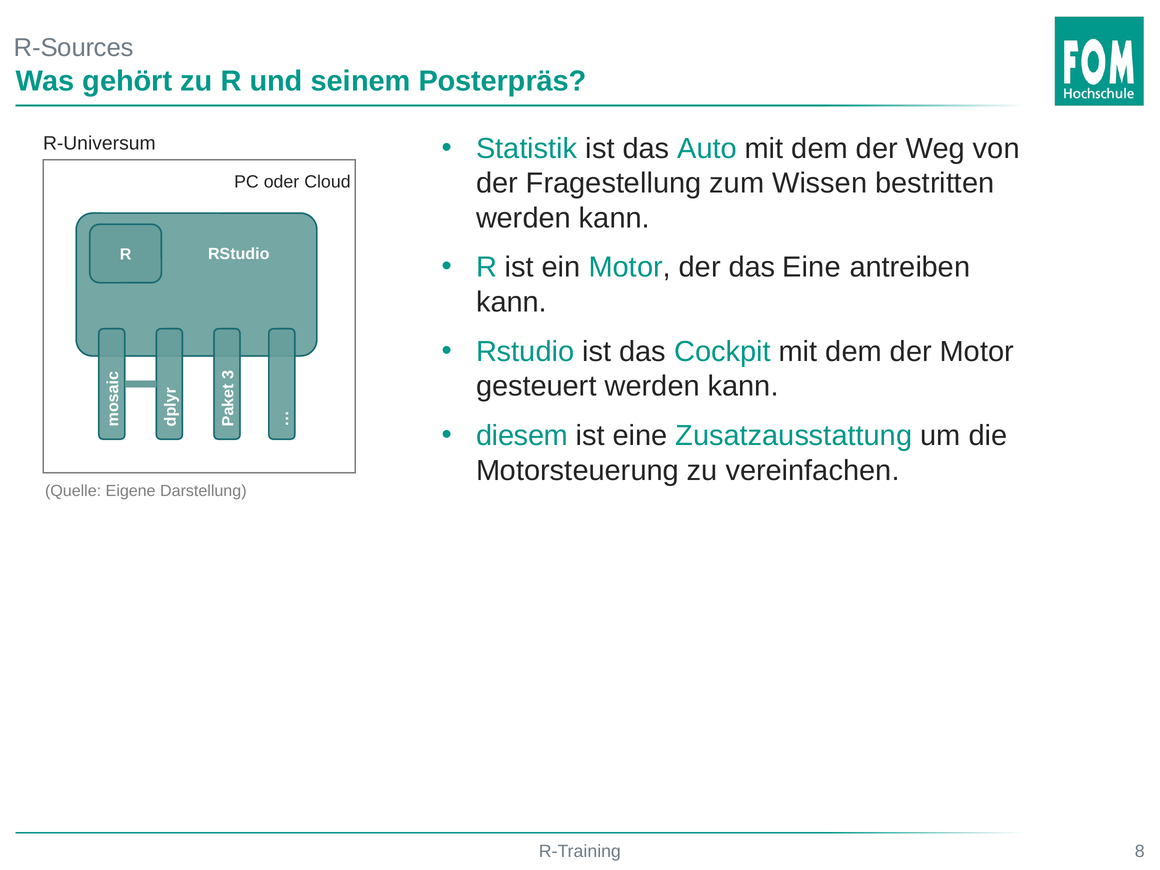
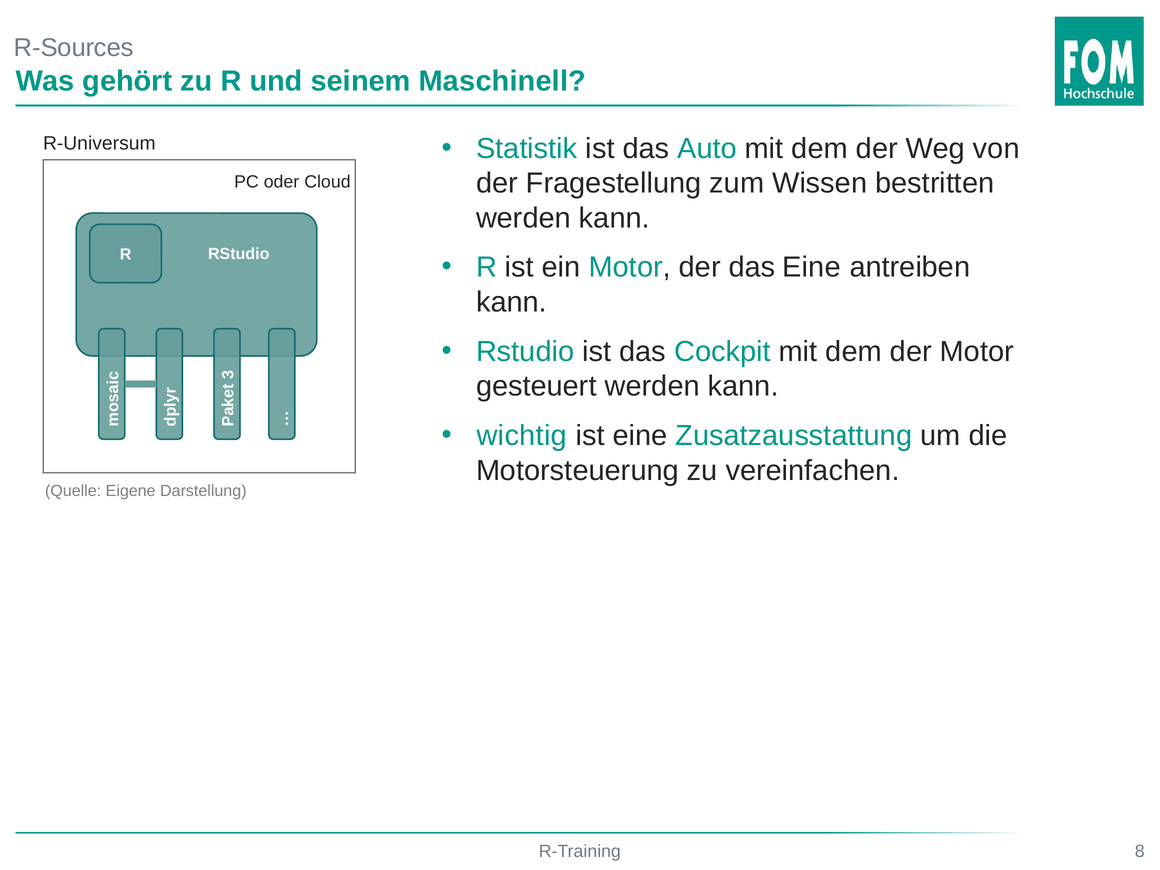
Posterpräs: Posterpräs -> Maschinell
diesem: diesem -> wichtig
